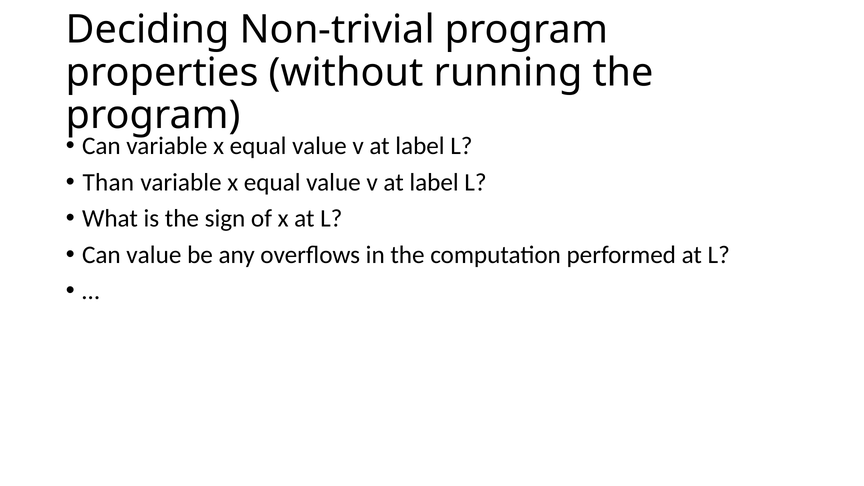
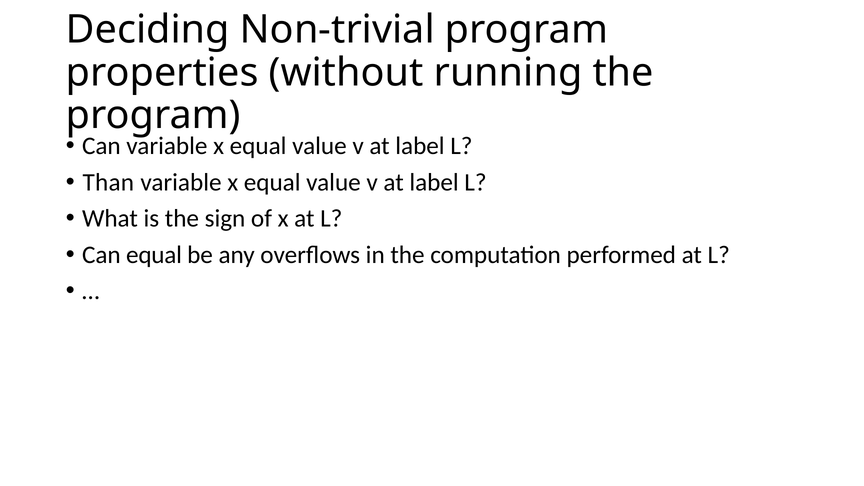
Can value: value -> equal
